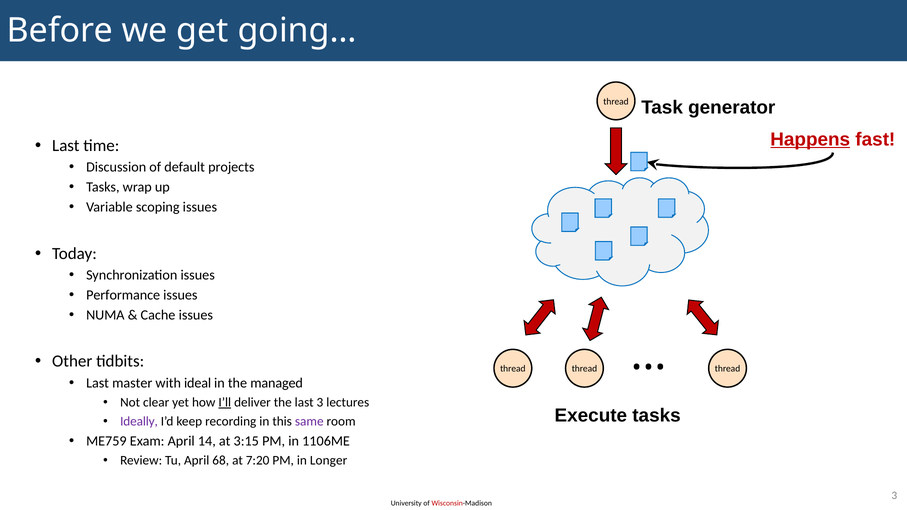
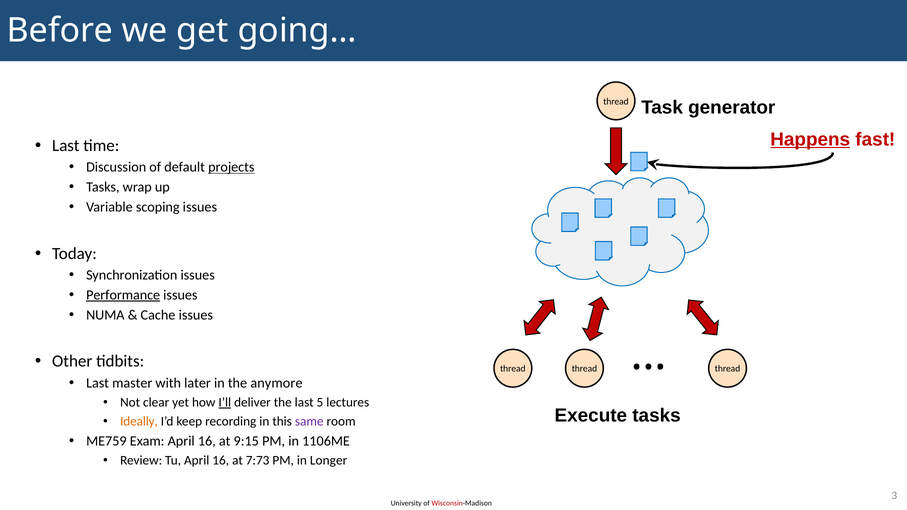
projects underline: none -> present
Performance underline: none -> present
ideal: ideal -> later
managed: managed -> anymore
last 3: 3 -> 5
Ideally colour: purple -> orange
Exam April 14: 14 -> 16
3:15: 3:15 -> 9:15
Tu April 68: 68 -> 16
7:20: 7:20 -> 7:73
